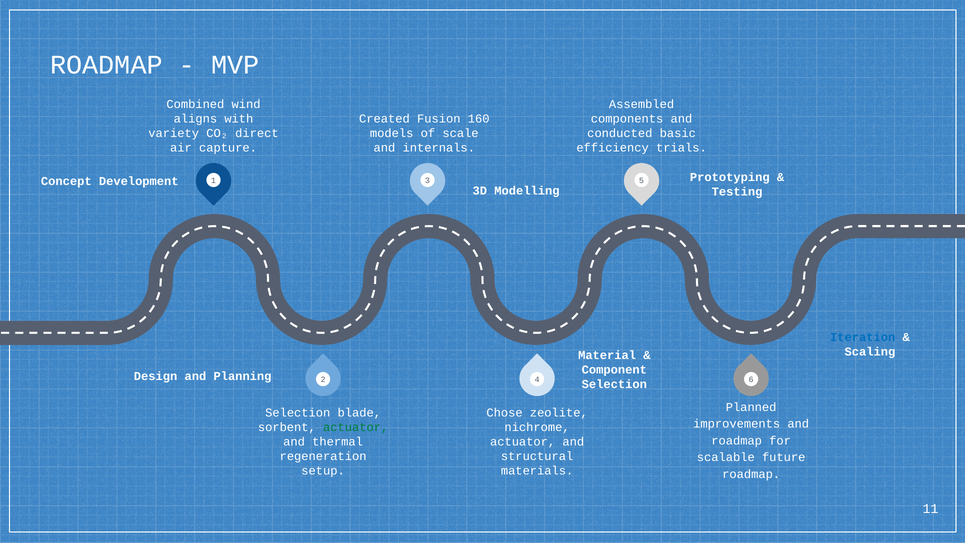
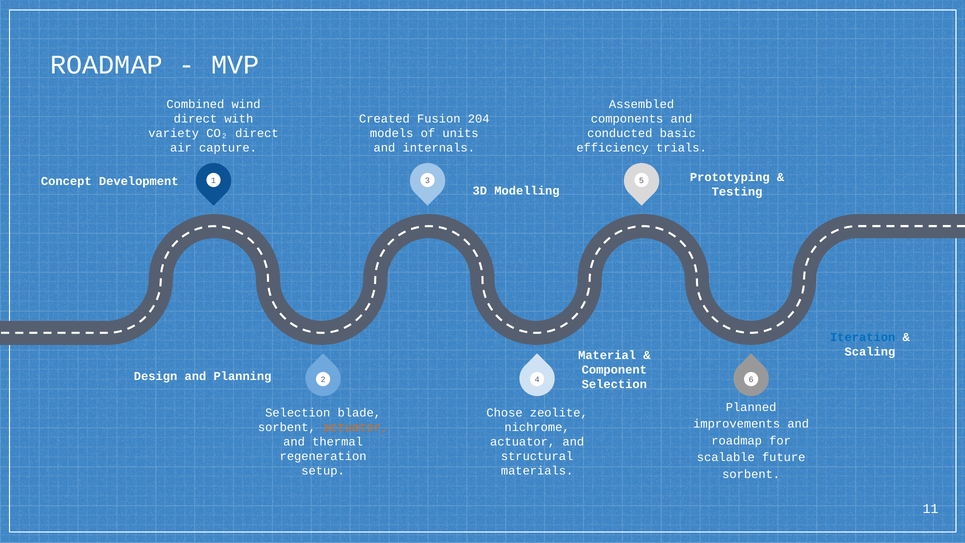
aligns at (195, 119): aligns -> direct
160: 160 -> 204
scale: scale -> units
actuator at (356, 427) colour: green -> orange
roadmap at (751, 474): roadmap -> sorbent
